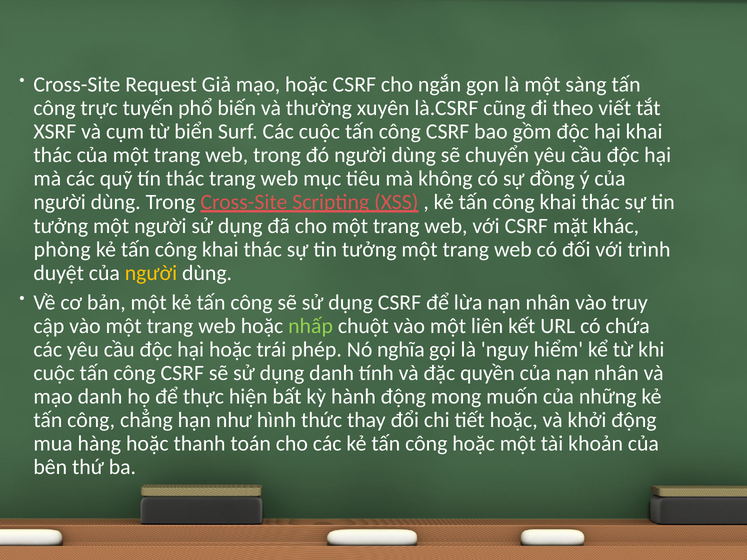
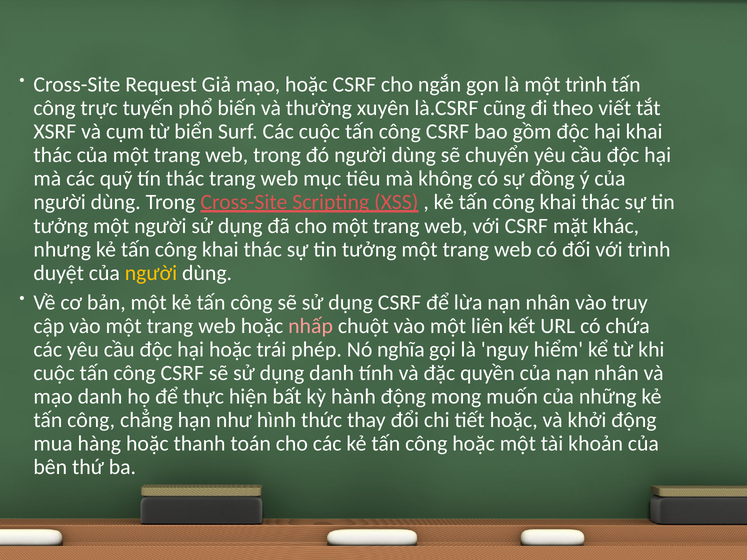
một sàng: sàng -> trình
phòng: phòng -> nhưng
nhấp colour: light green -> pink
